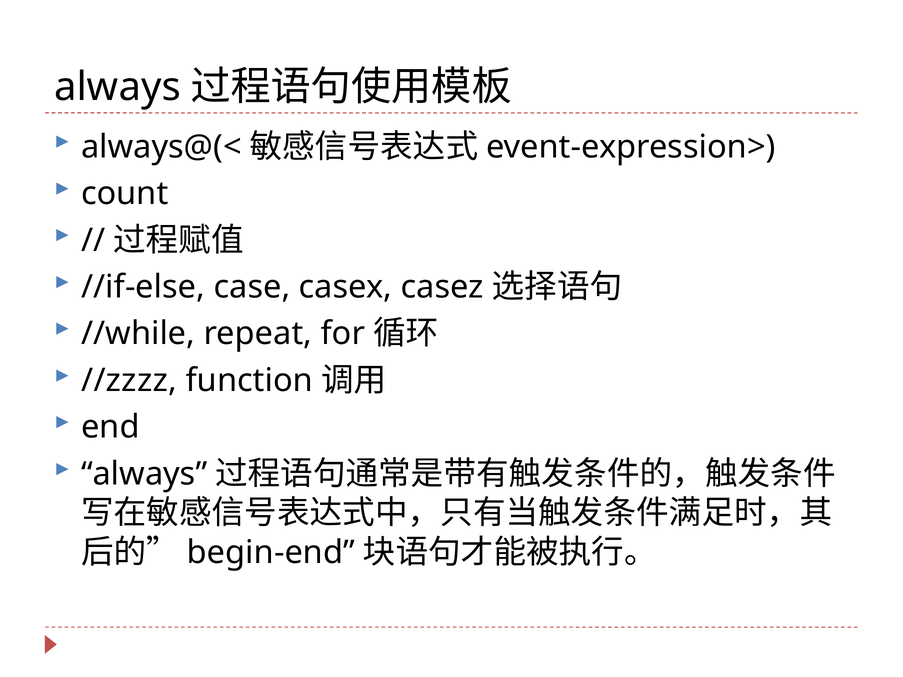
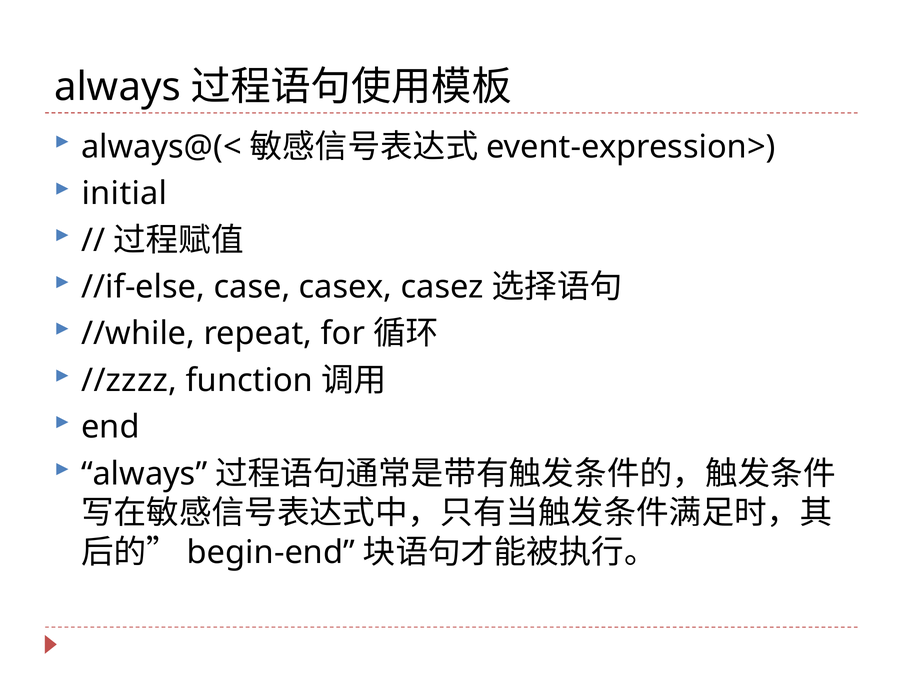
count: count -> initial
